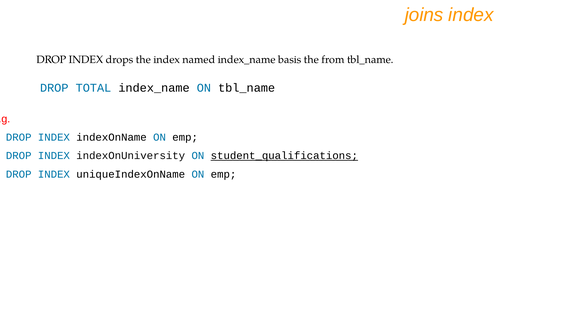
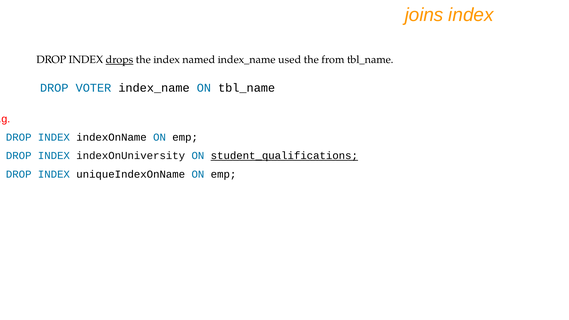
drops underline: none -> present
basis: basis -> used
TOTAL: TOTAL -> VOTER
